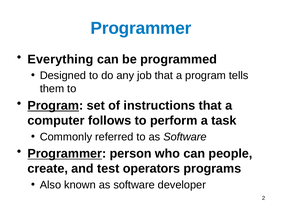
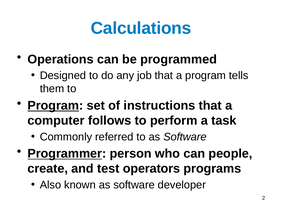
Programmer at (141, 28): Programmer -> Calculations
Everything: Everything -> Operations
